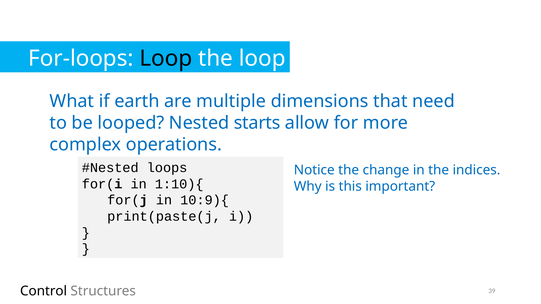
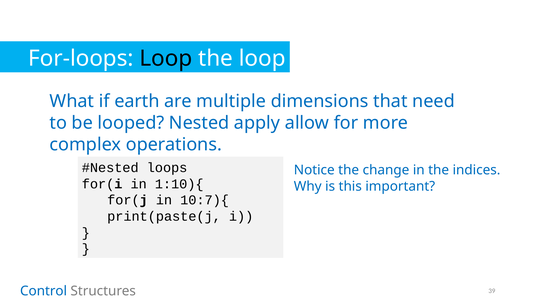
starts: starts -> apply
10:9){: 10:9){ -> 10:7){
Control colour: black -> blue
